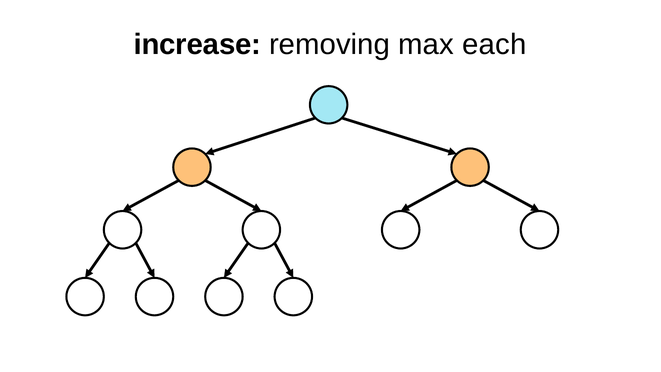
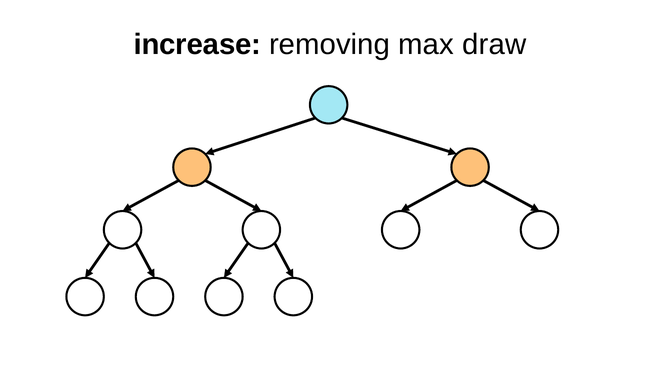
each: each -> draw
